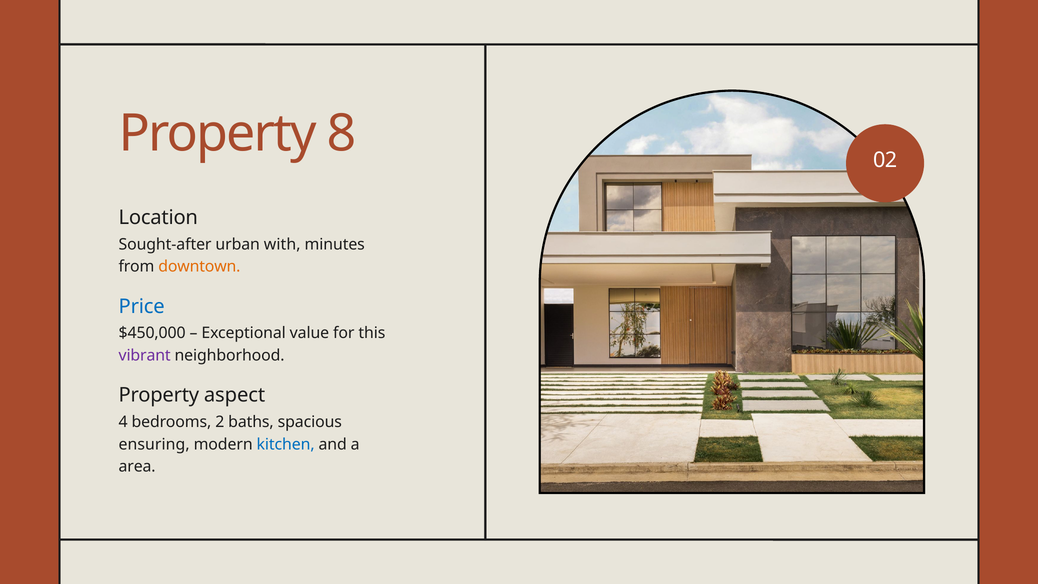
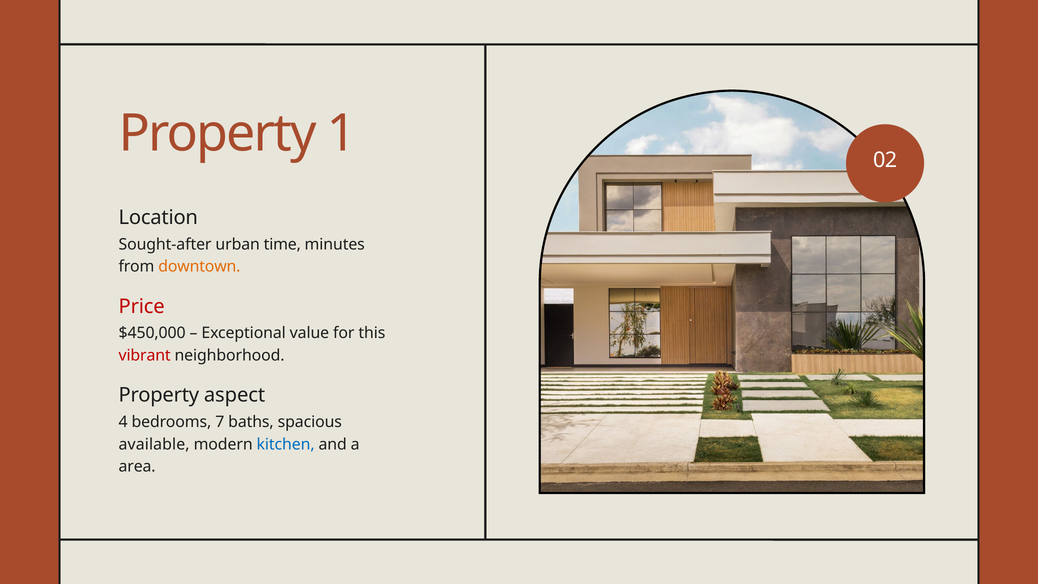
8: 8 -> 1
with: with -> time
Price colour: blue -> red
vibrant colour: purple -> red
2: 2 -> 7
ensuring: ensuring -> available
